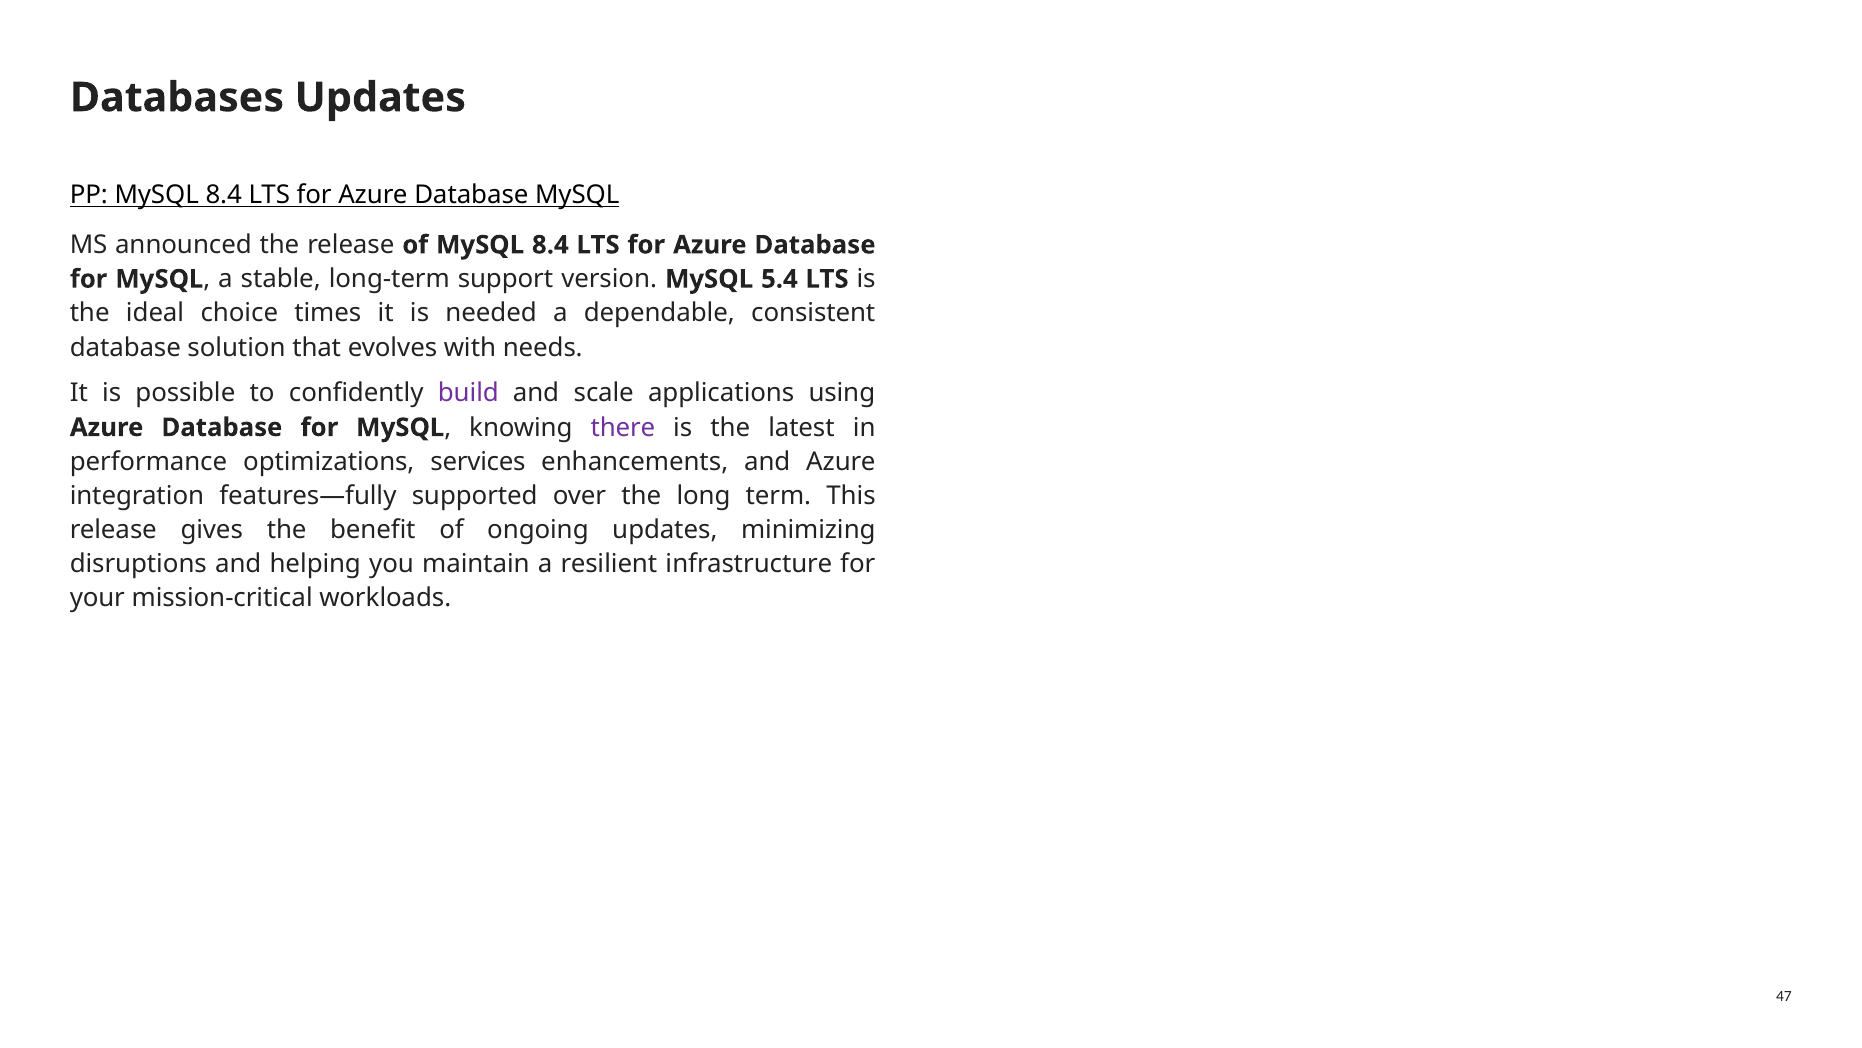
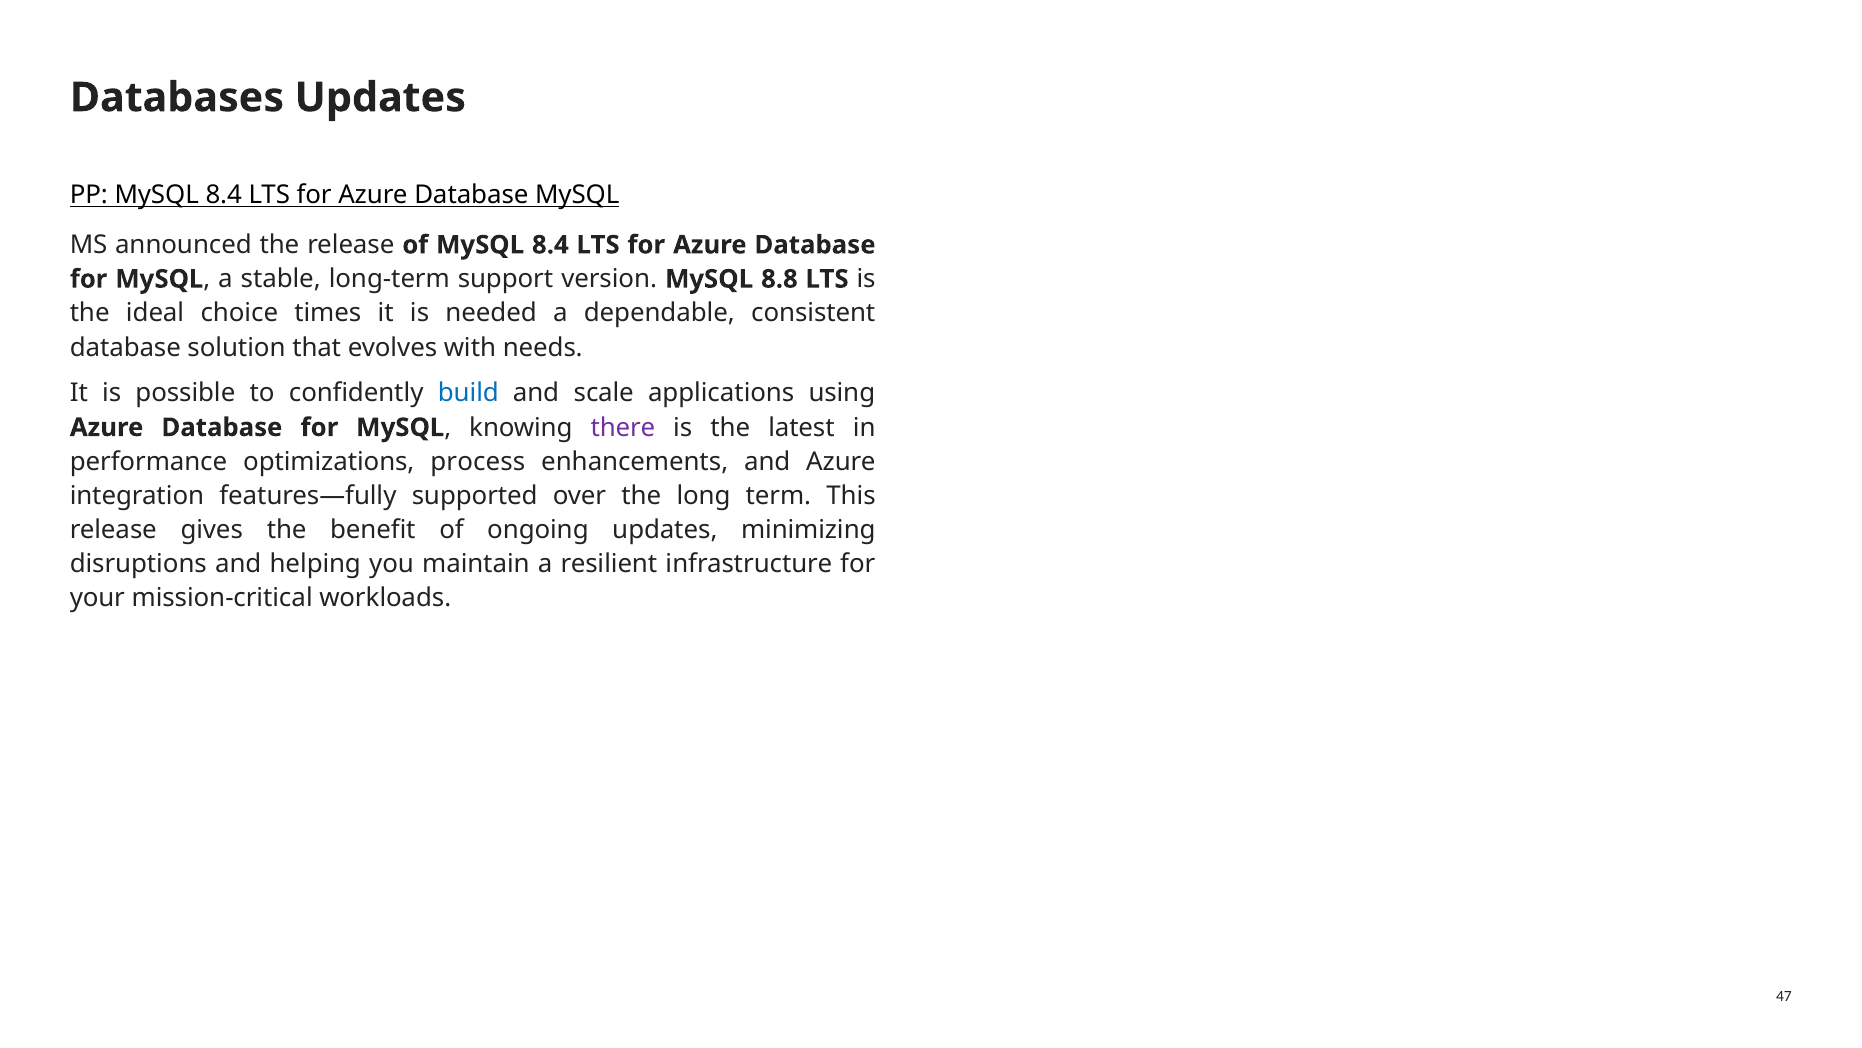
5.4: 5.4 -> 8.8
build colour: purple -> blue
services: services -> process
